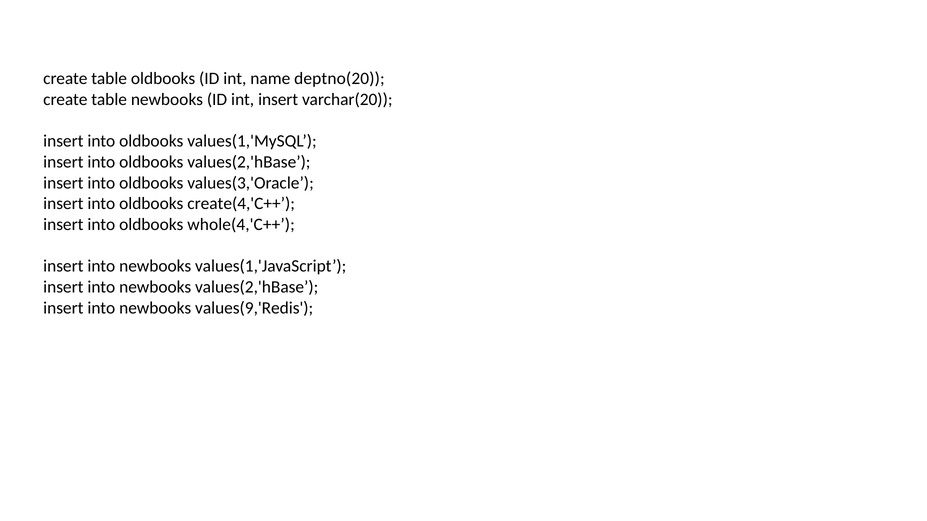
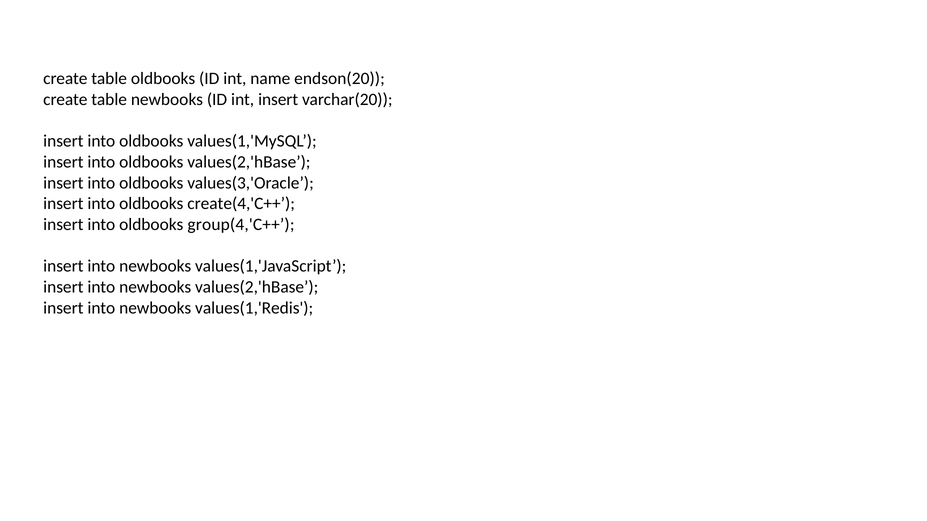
deptno(20: deptno(20 -> endson(20
whole(4,'C++: whole(4,'C++ -> group(4,'C++
values(9,'Redis: values(9,'Redis -> values(1,'Redis
